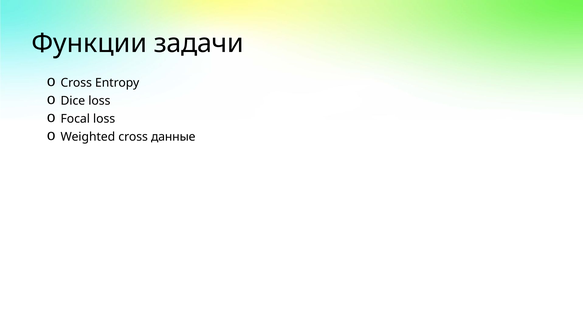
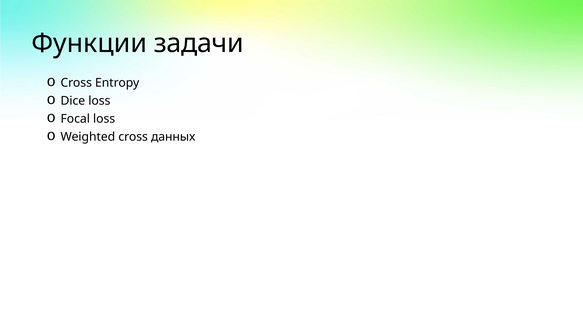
данные: данные -> данных
